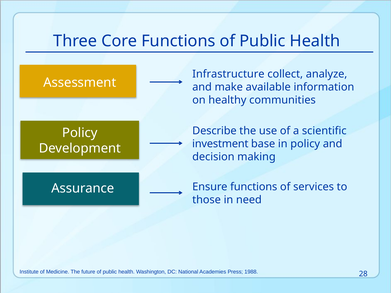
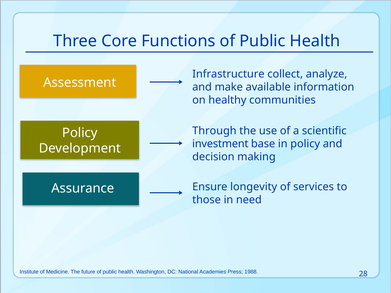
Describe: Describe -> Through
Ensure functions: functions -> longevity
